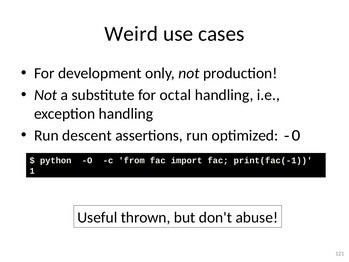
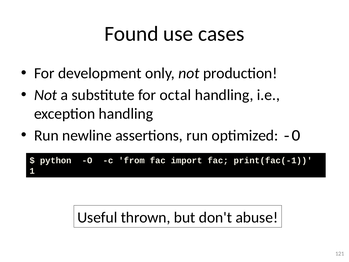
Weird: Weird -> Found
descent: descent -> newline
